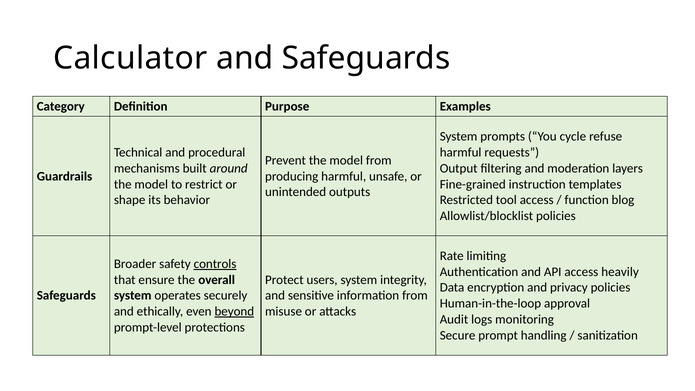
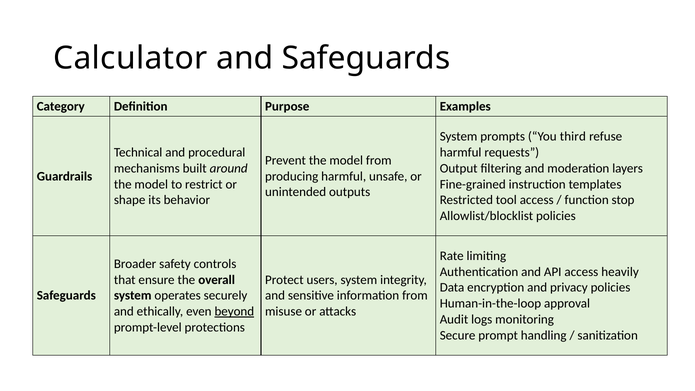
cycle: cycle -> third
blog: blog -> stop
controls underline: present -> none
